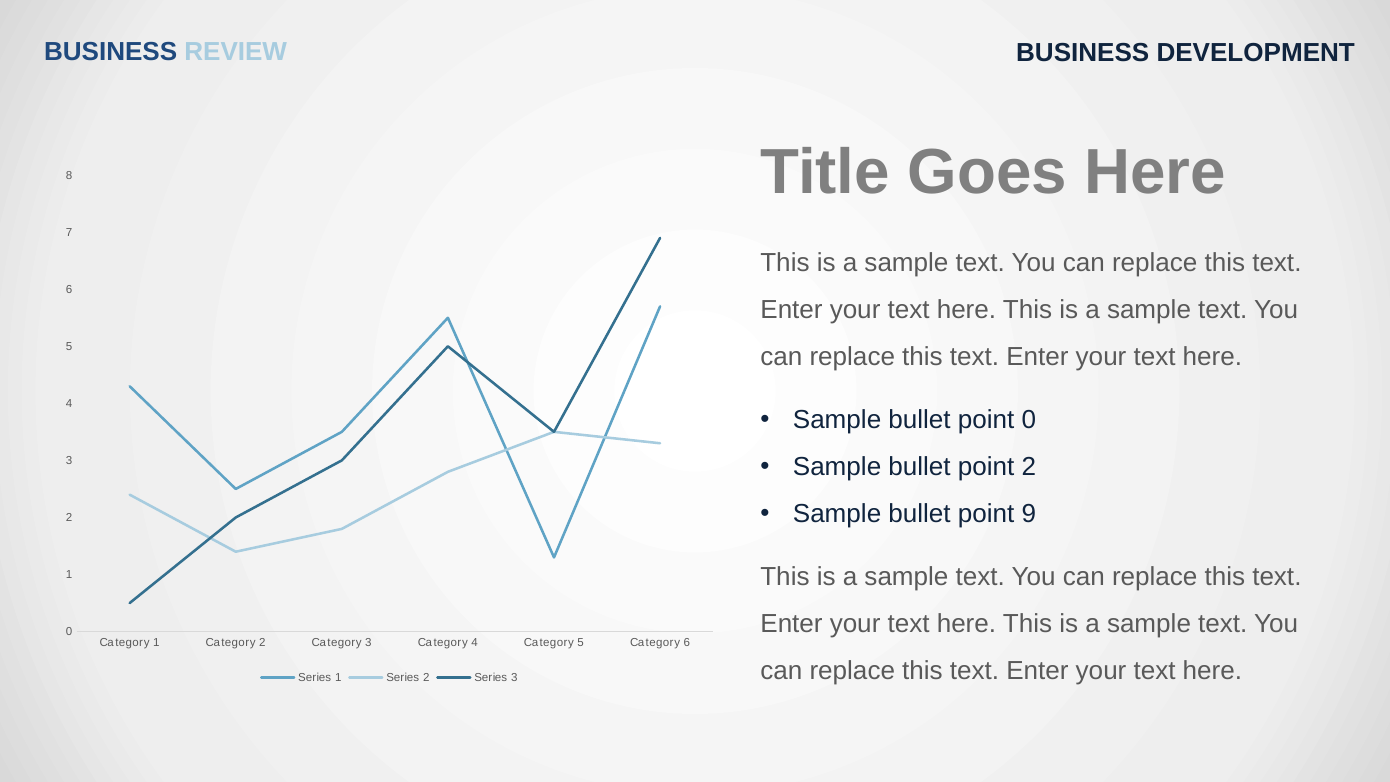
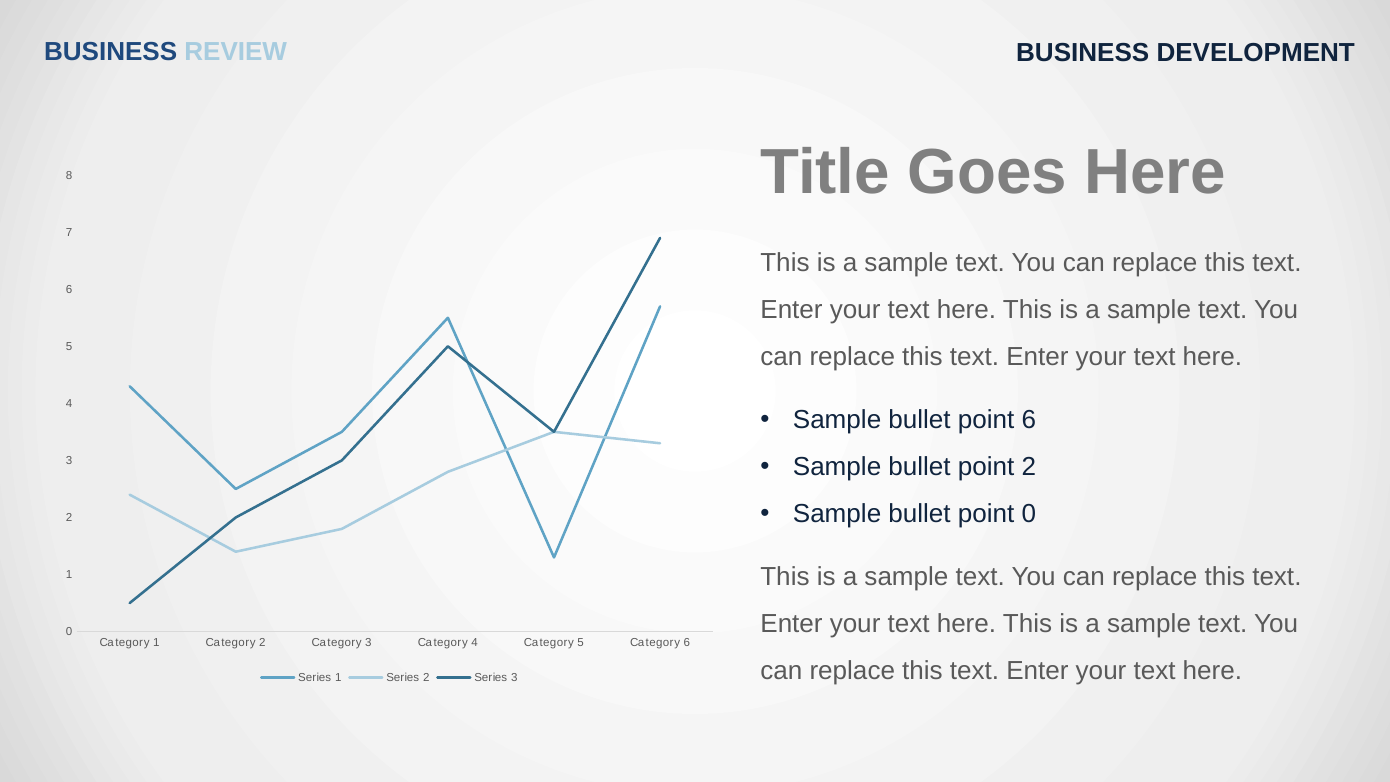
point 0: 0 -> 6
point 9: 9 -> 0
